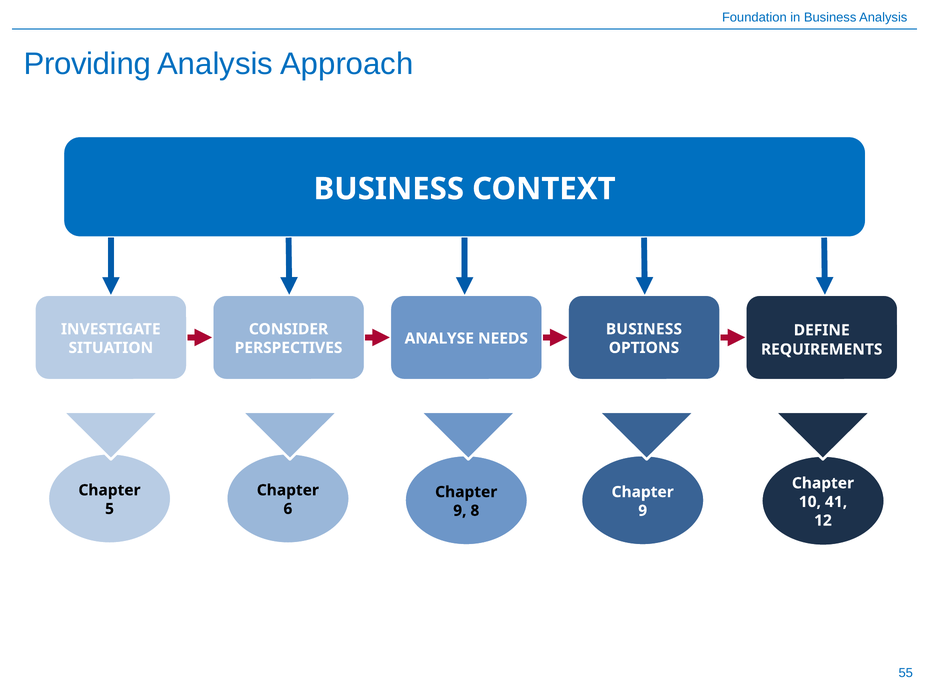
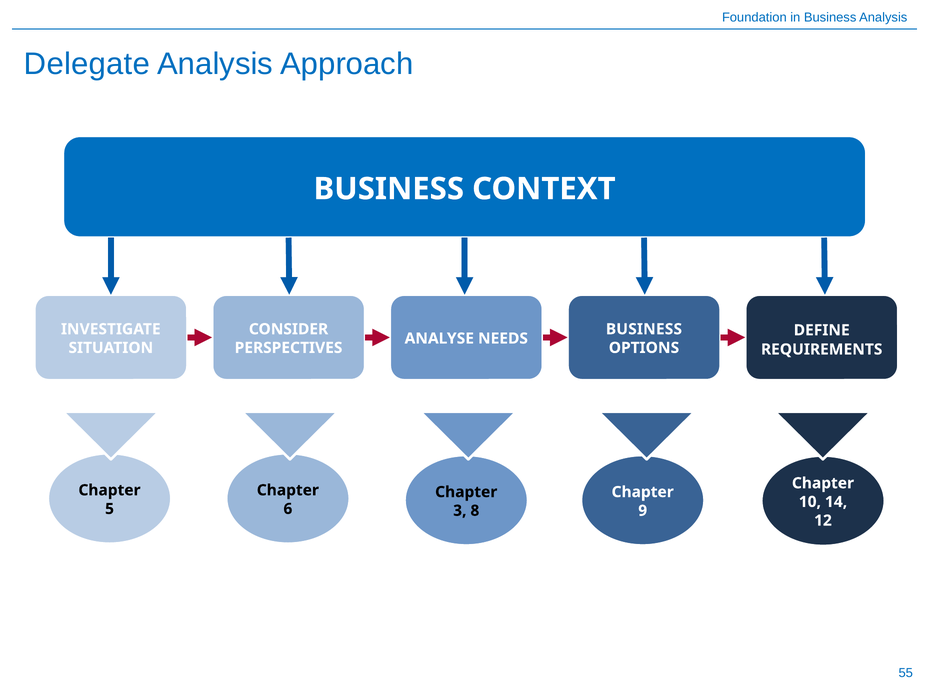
Providing: Providing -> Delegate
41: 41 -> 14
9 at (460, 511): 9 -> 3
